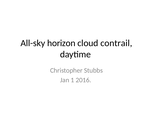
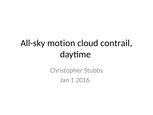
horizon: horizon -> motion
